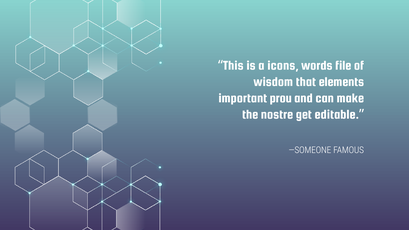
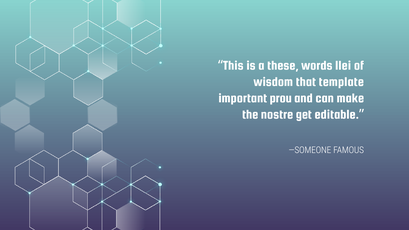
icons: icons -> these
file: file -> llei
elements: elements -> template
